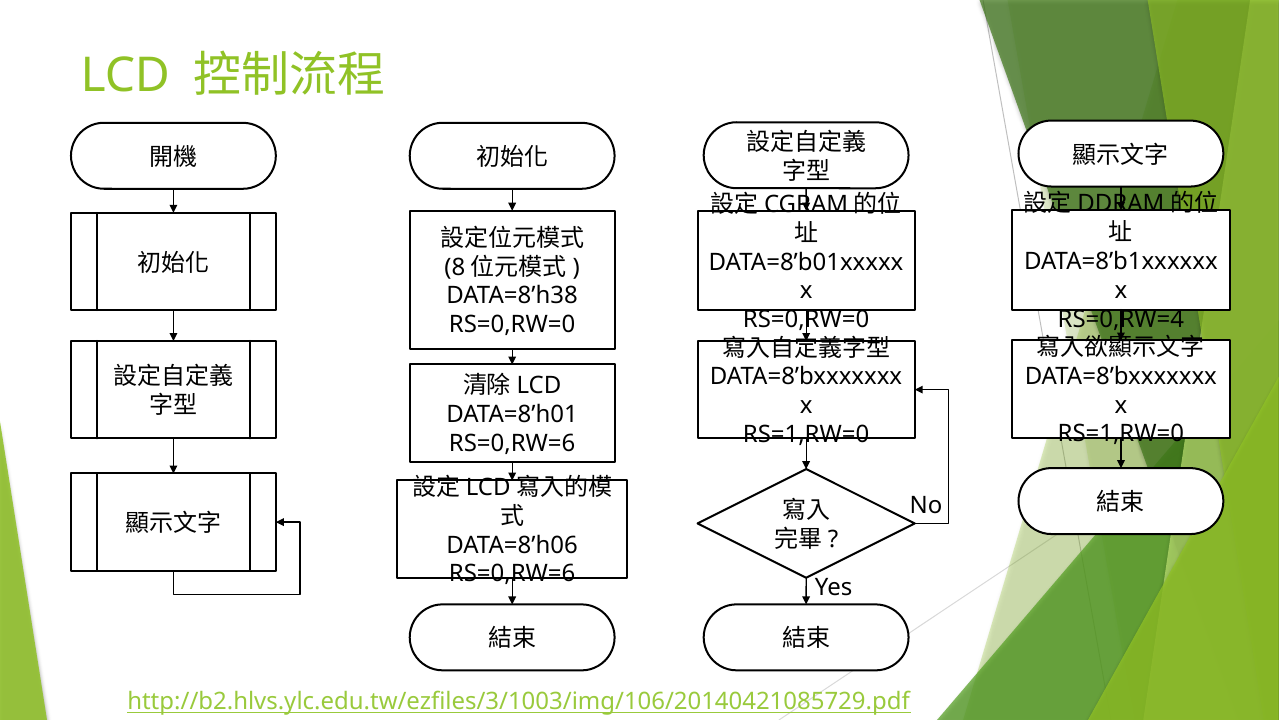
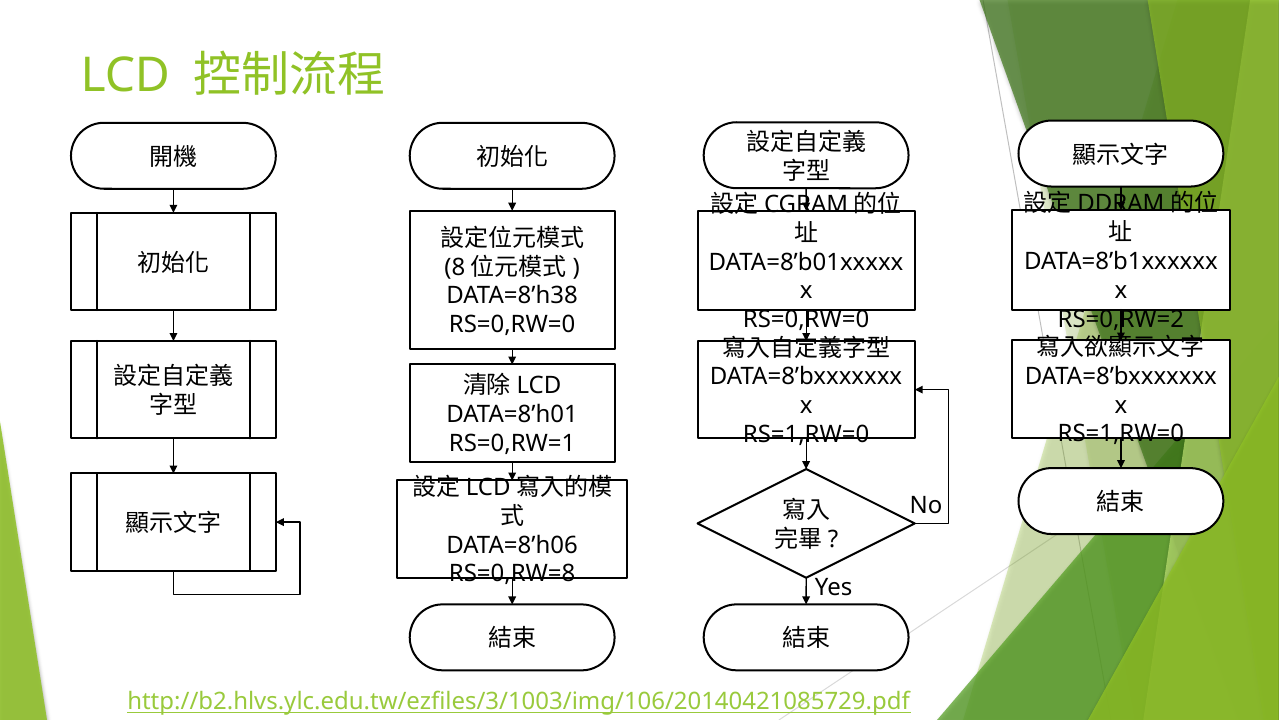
RS=0,RW=4: RS=0,RW=4 -> RS=0,RW=2
RS=0,RW=6 at (512, 443): RS=0,RW=6 -> RS=0,RW=1
RS=0,RW=6 at (512, 574): RS=0,RW=6 -> RS=0,RW=8
